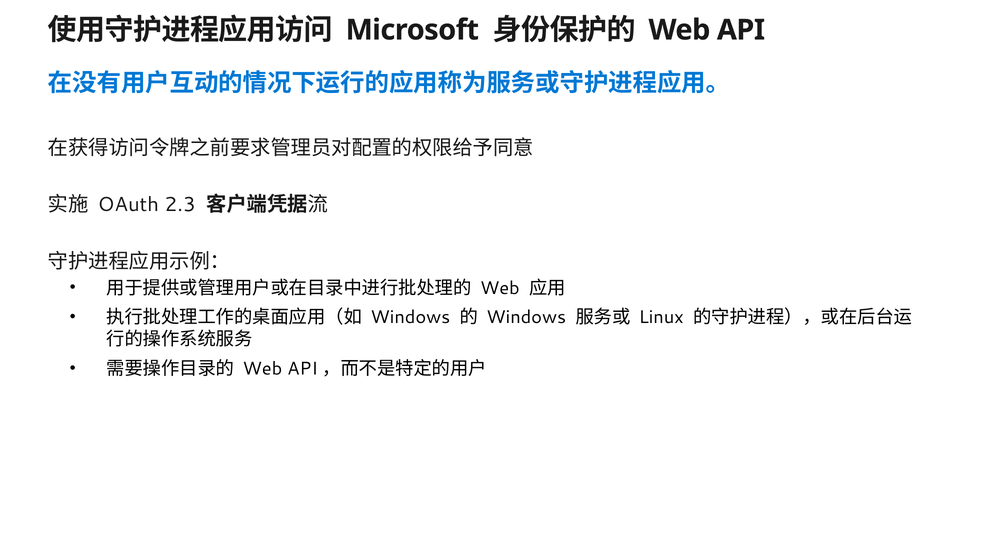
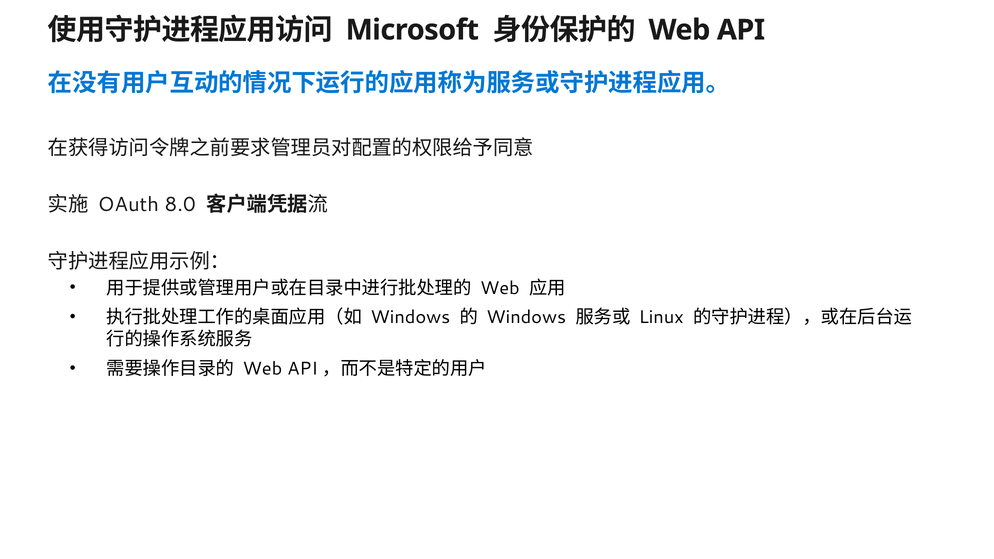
2.3: 2.3 -> 8.0
